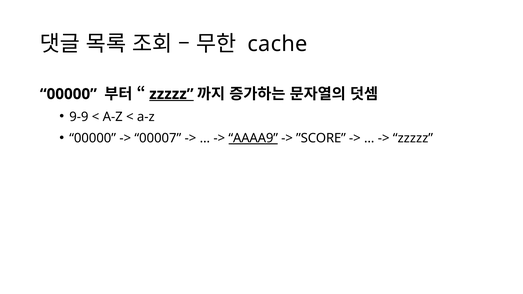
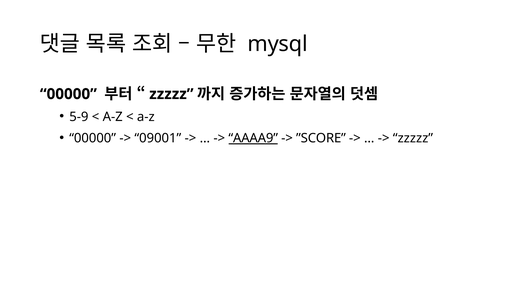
cache: cache -> mysql
zzzzz at (171, 94) underline: present -> none
9-9: 9-9 -> 5-9
00007: 00007 -> 09001
